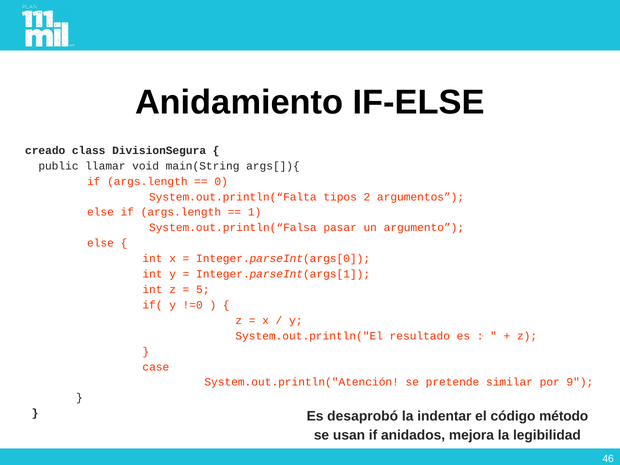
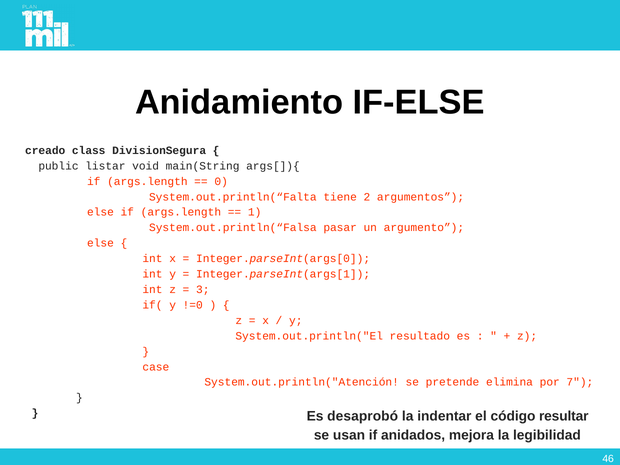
llamar: llamar -> listar
tipos: tipos -> tiene
5: 5 -> 3
similar: similar -> elimina
9: 9 -> 7
método: método -> resultar
